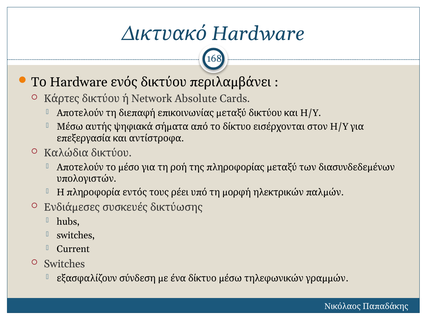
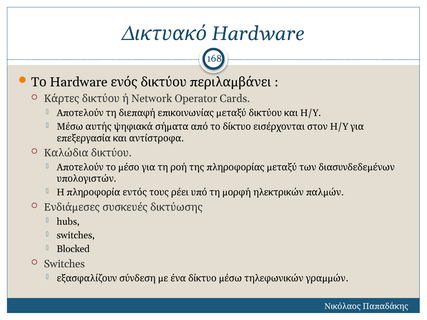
Absolute: Absolute -> Operator
Current: Current -> Blocked
